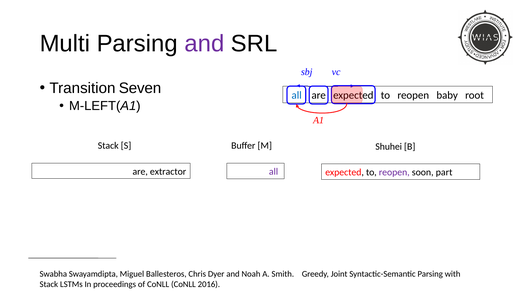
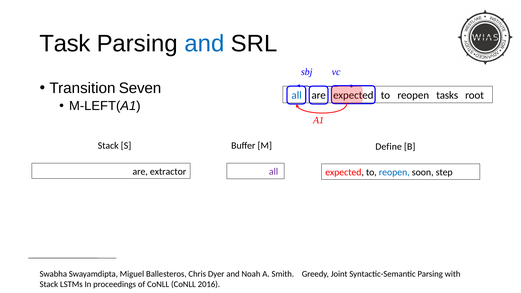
Multi: Multi -> Task
and at (204, 44) colour: purple -> blue
baby: baby -> tasks
Shuhei: Shuhei -> Define
reopen at (394, 172) colour: purple -> blue
part: part -> step
